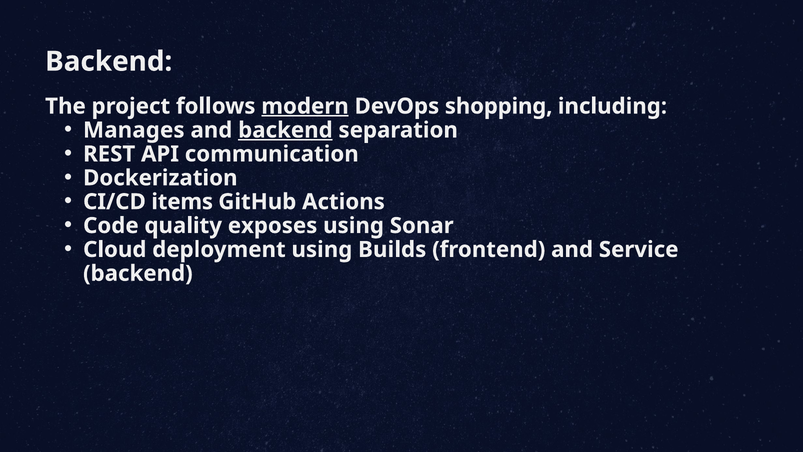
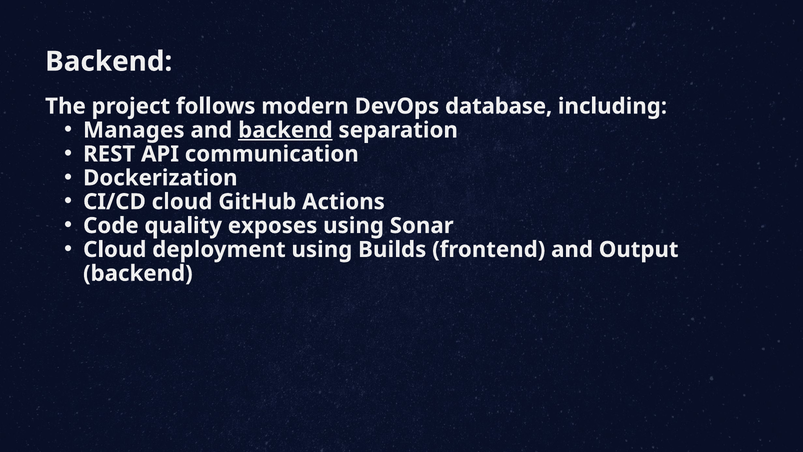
modern underline: present -> none
shopping: shopping -> database
CI/CD items: items -> cloud
Service: Service -> Output
